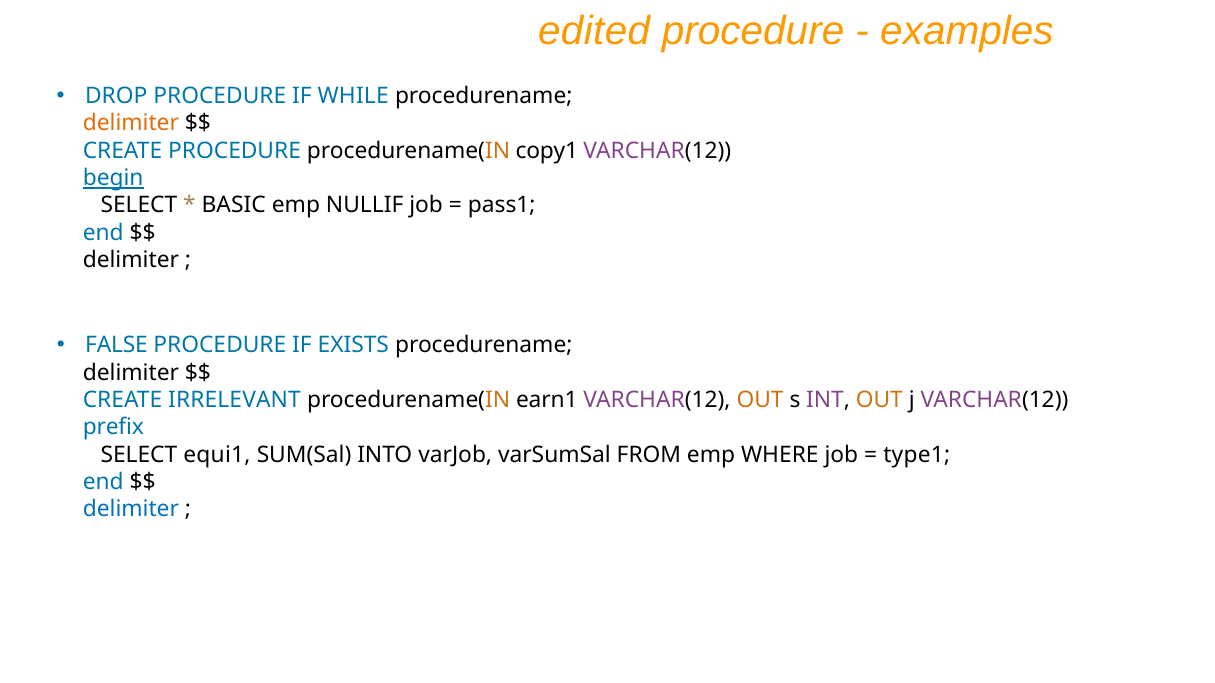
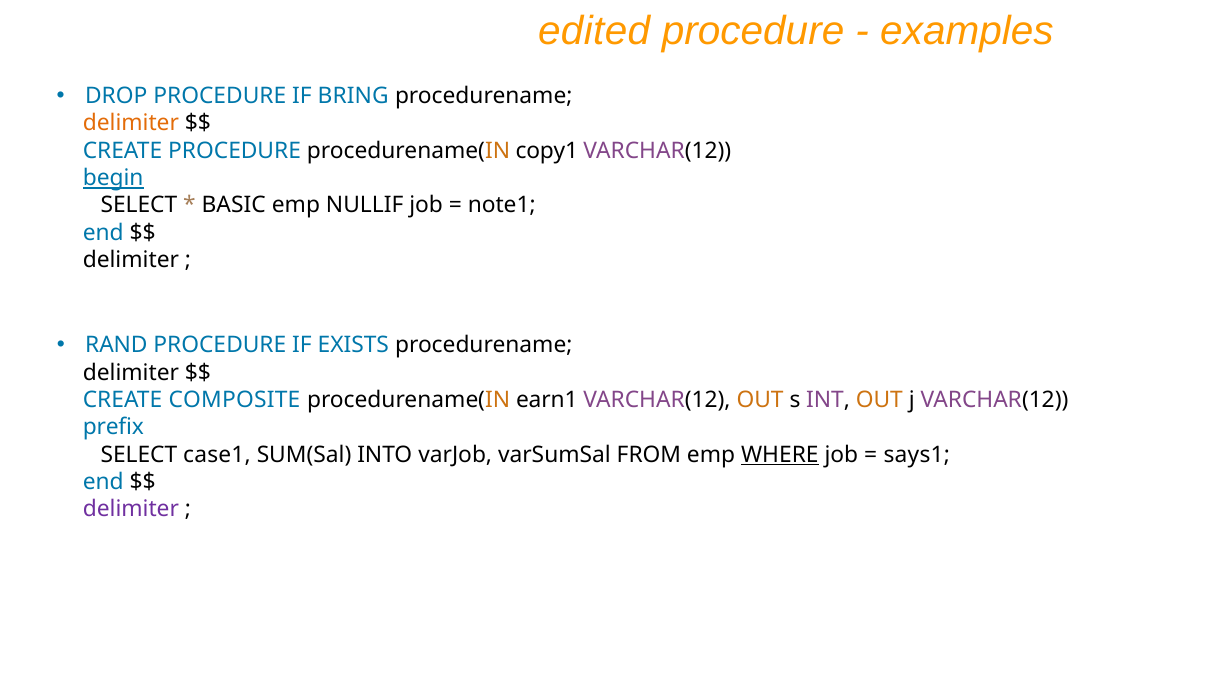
WHILE: WHILE -> BRING
pass1: pass1 -> note1
FALSE: FALSE -> RAND
IRRELEVANT: IRRELEVANT -> COMPOSITE
equi1: equi1 -> case1
WHERE underline: none -> present
type1: type1 -> says1
delimiter at (131, 510) colour: blue -> purple
